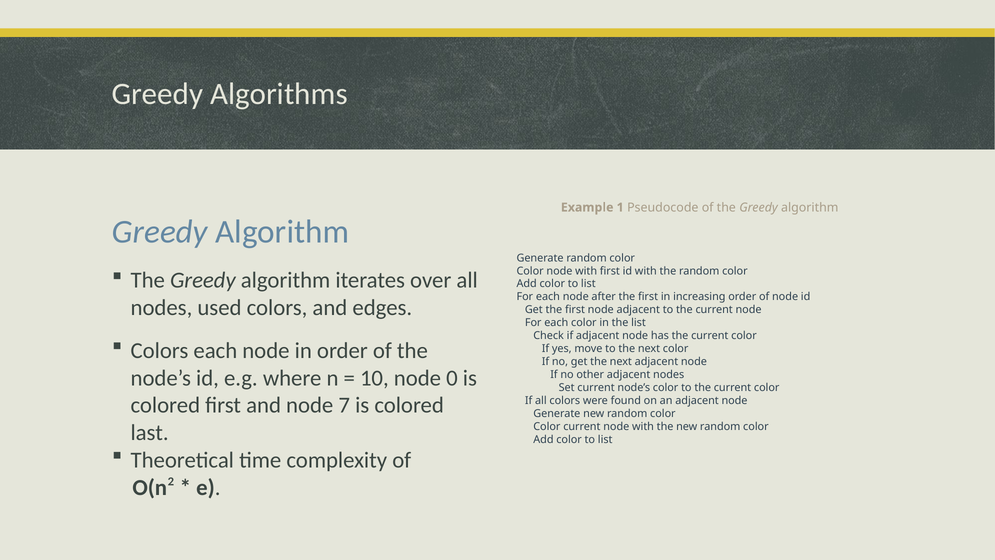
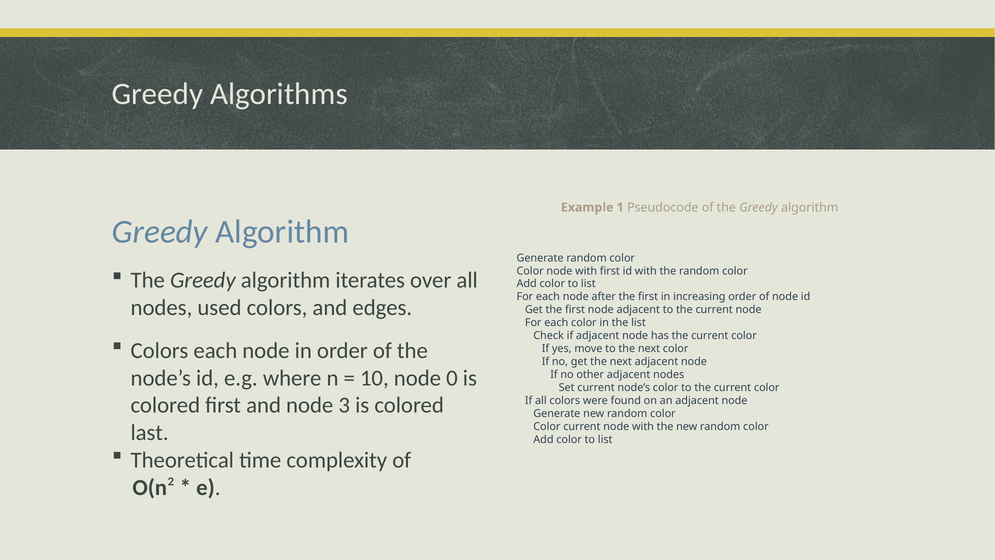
7: 7 -> 3
